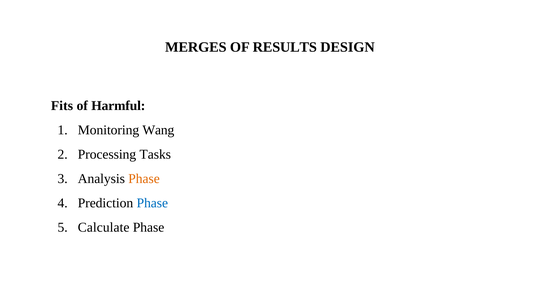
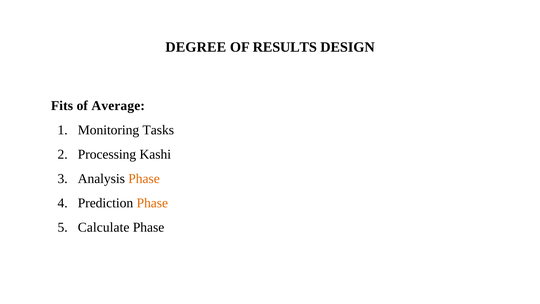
MERGES: MERGES -> DEGREE
Harmful: Harmful -> Average
Wang: Wang -> Tasks
Tasks: Tasks -> Kashi
Phase at (152, 203) colour: blue -> orange
